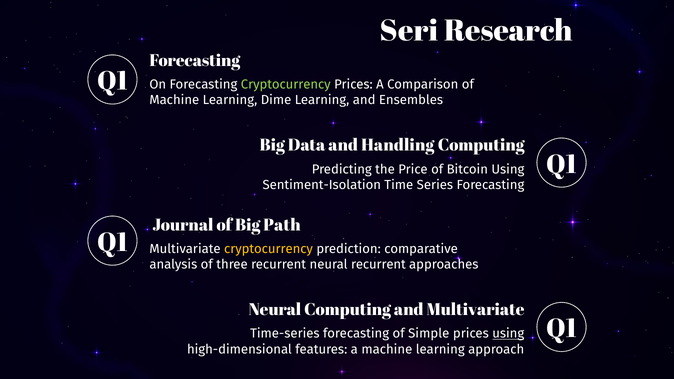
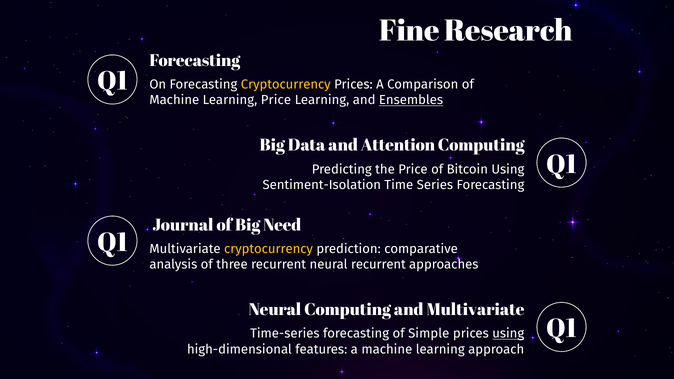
Seri: Seri -> Fine
Cryptocurrency at (286, 84) colour: light green -> yellow
Learning Dime: Dime -> Price
Ensembles underline: none -> present
Handling: Handling -> Attention
Path: Path -> Need
